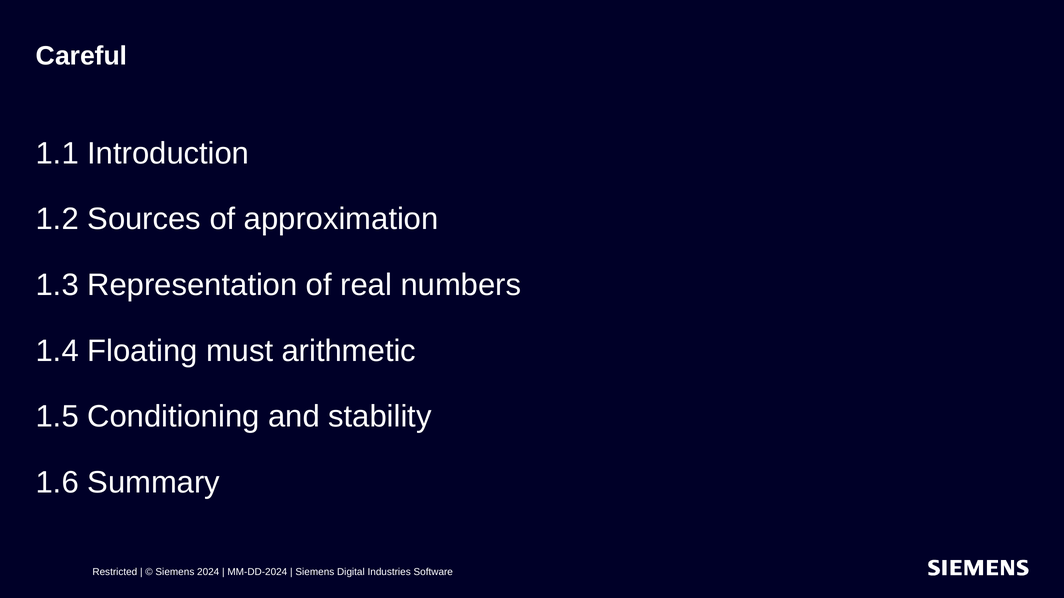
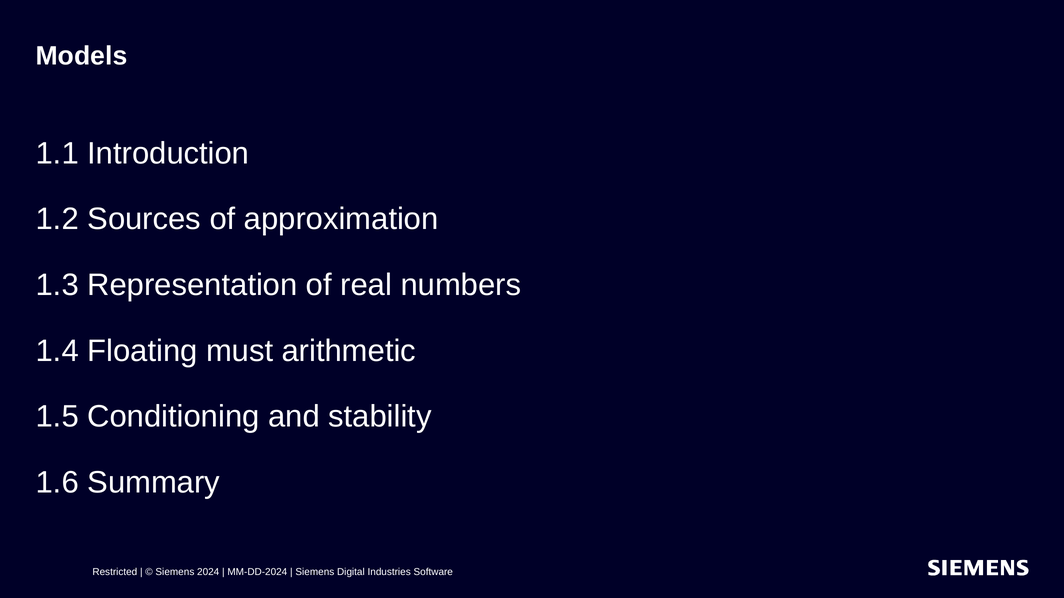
Careful: Careful -> Models
